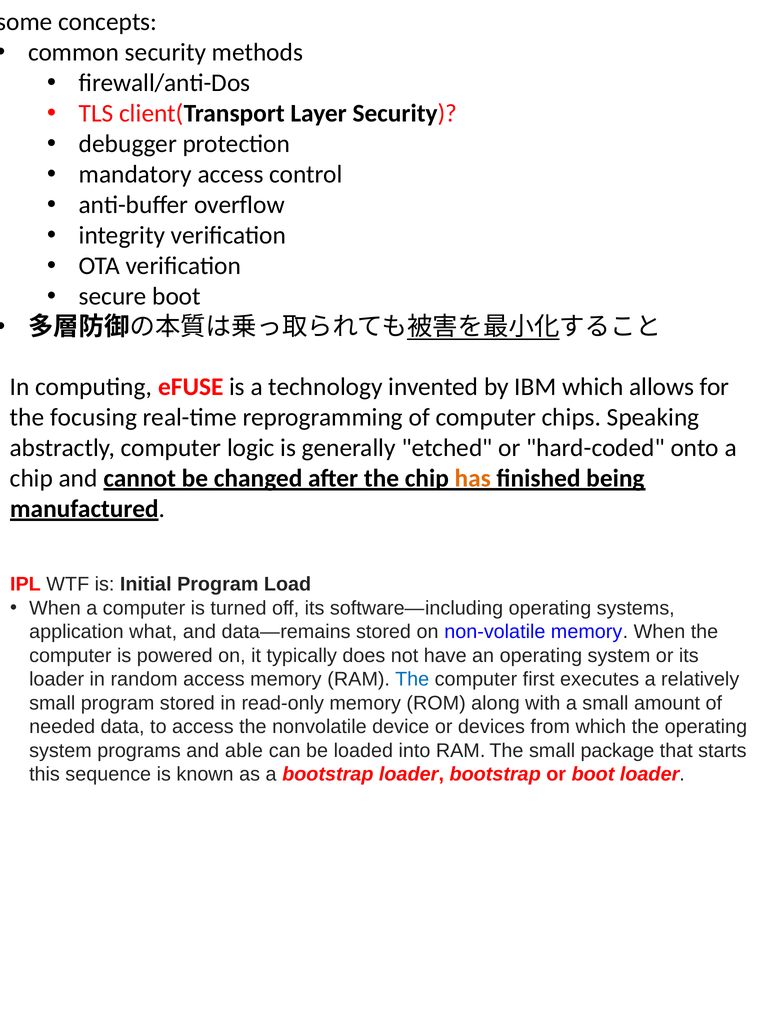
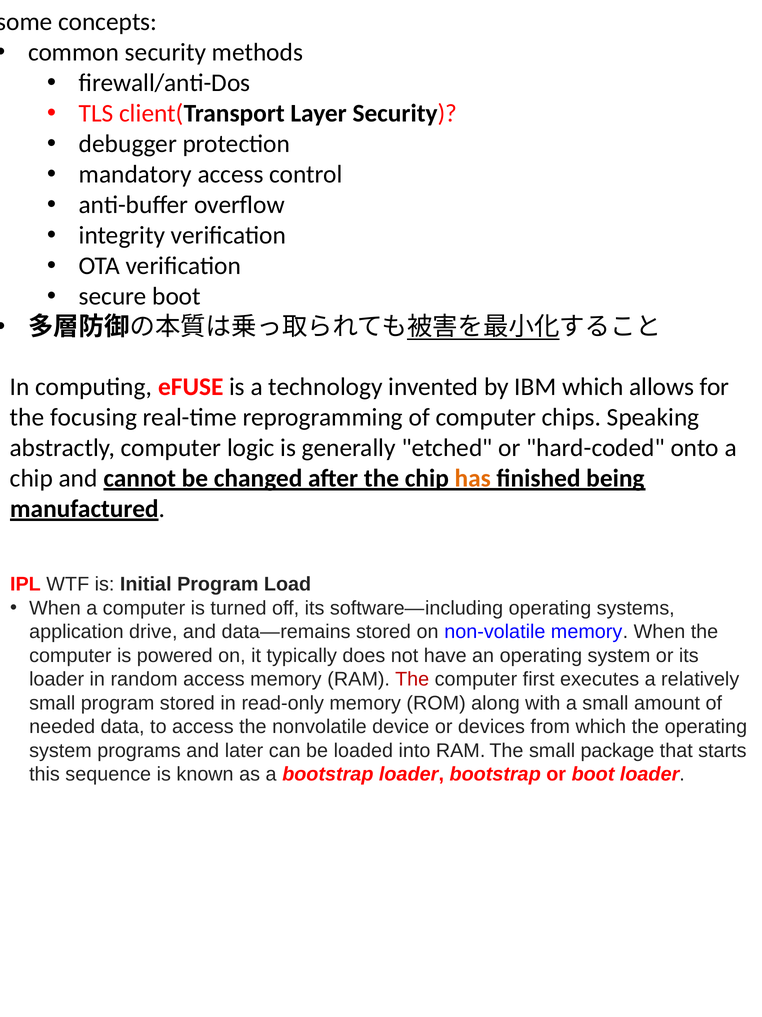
what: what -> drive
The at (412, 679) colour: blue -> red
able: able -> later
